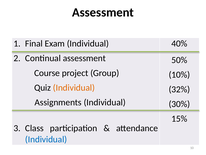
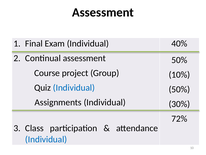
Individual at (74, 87) colour: orange -> blue
32% at (179, 89): 32% -> 50%
15%: 15% -> 72%
